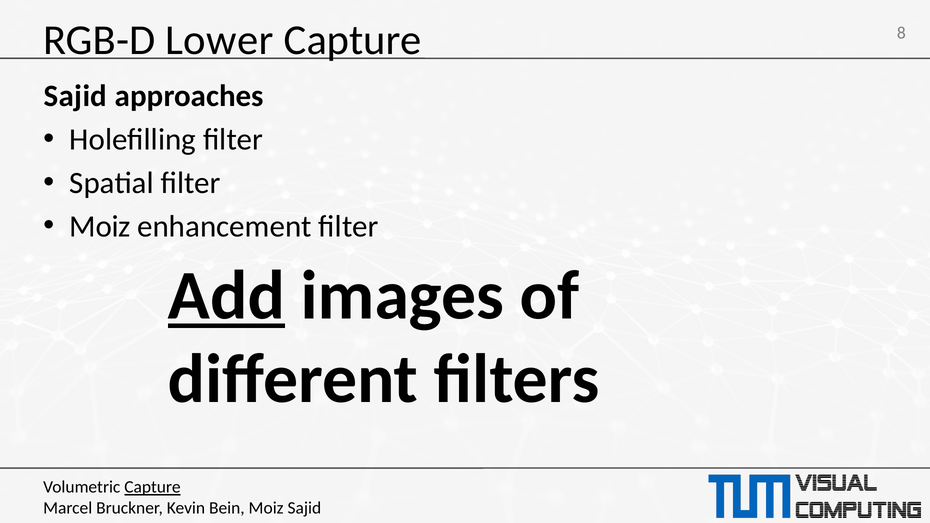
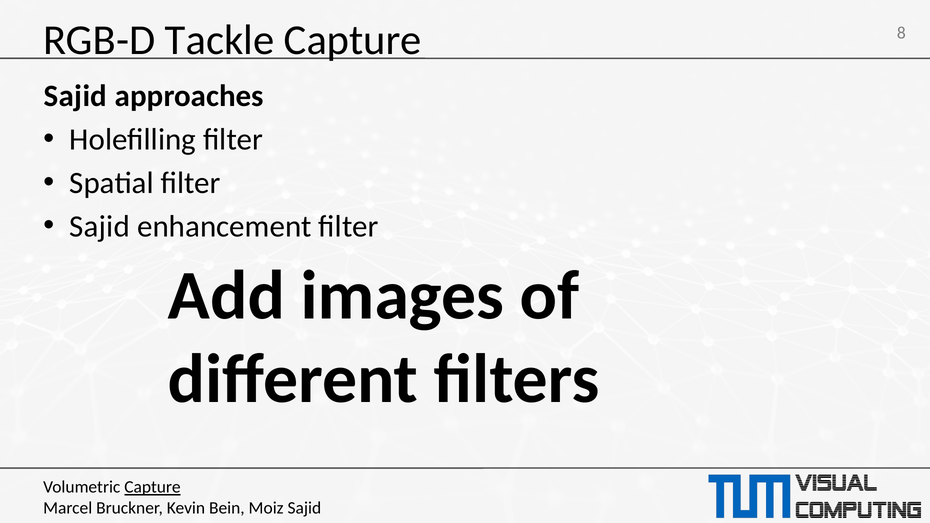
Lower: Lower -> Tackle
Moiz at (100, 226): Moiz -> Sajid
Add underline: present -> none
